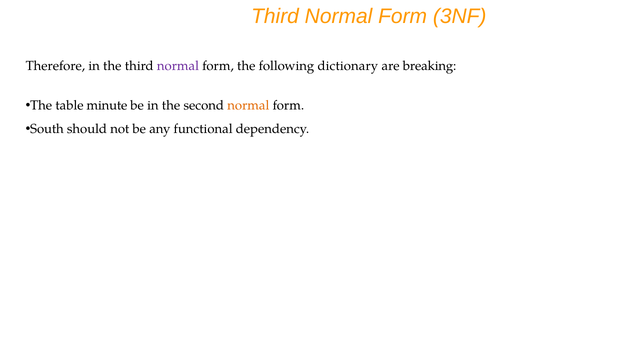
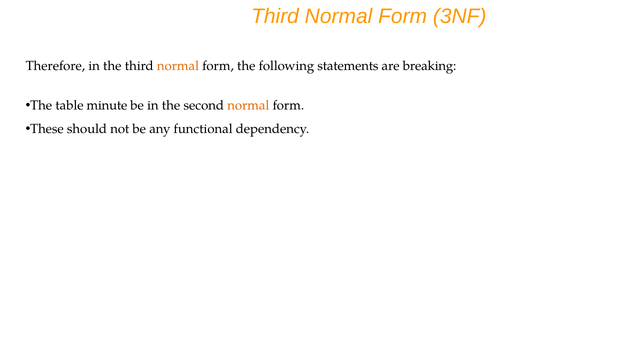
normal at (178, 66) colour: purple -> orange
dictionary: dictionary -> statements
South: South -> These
